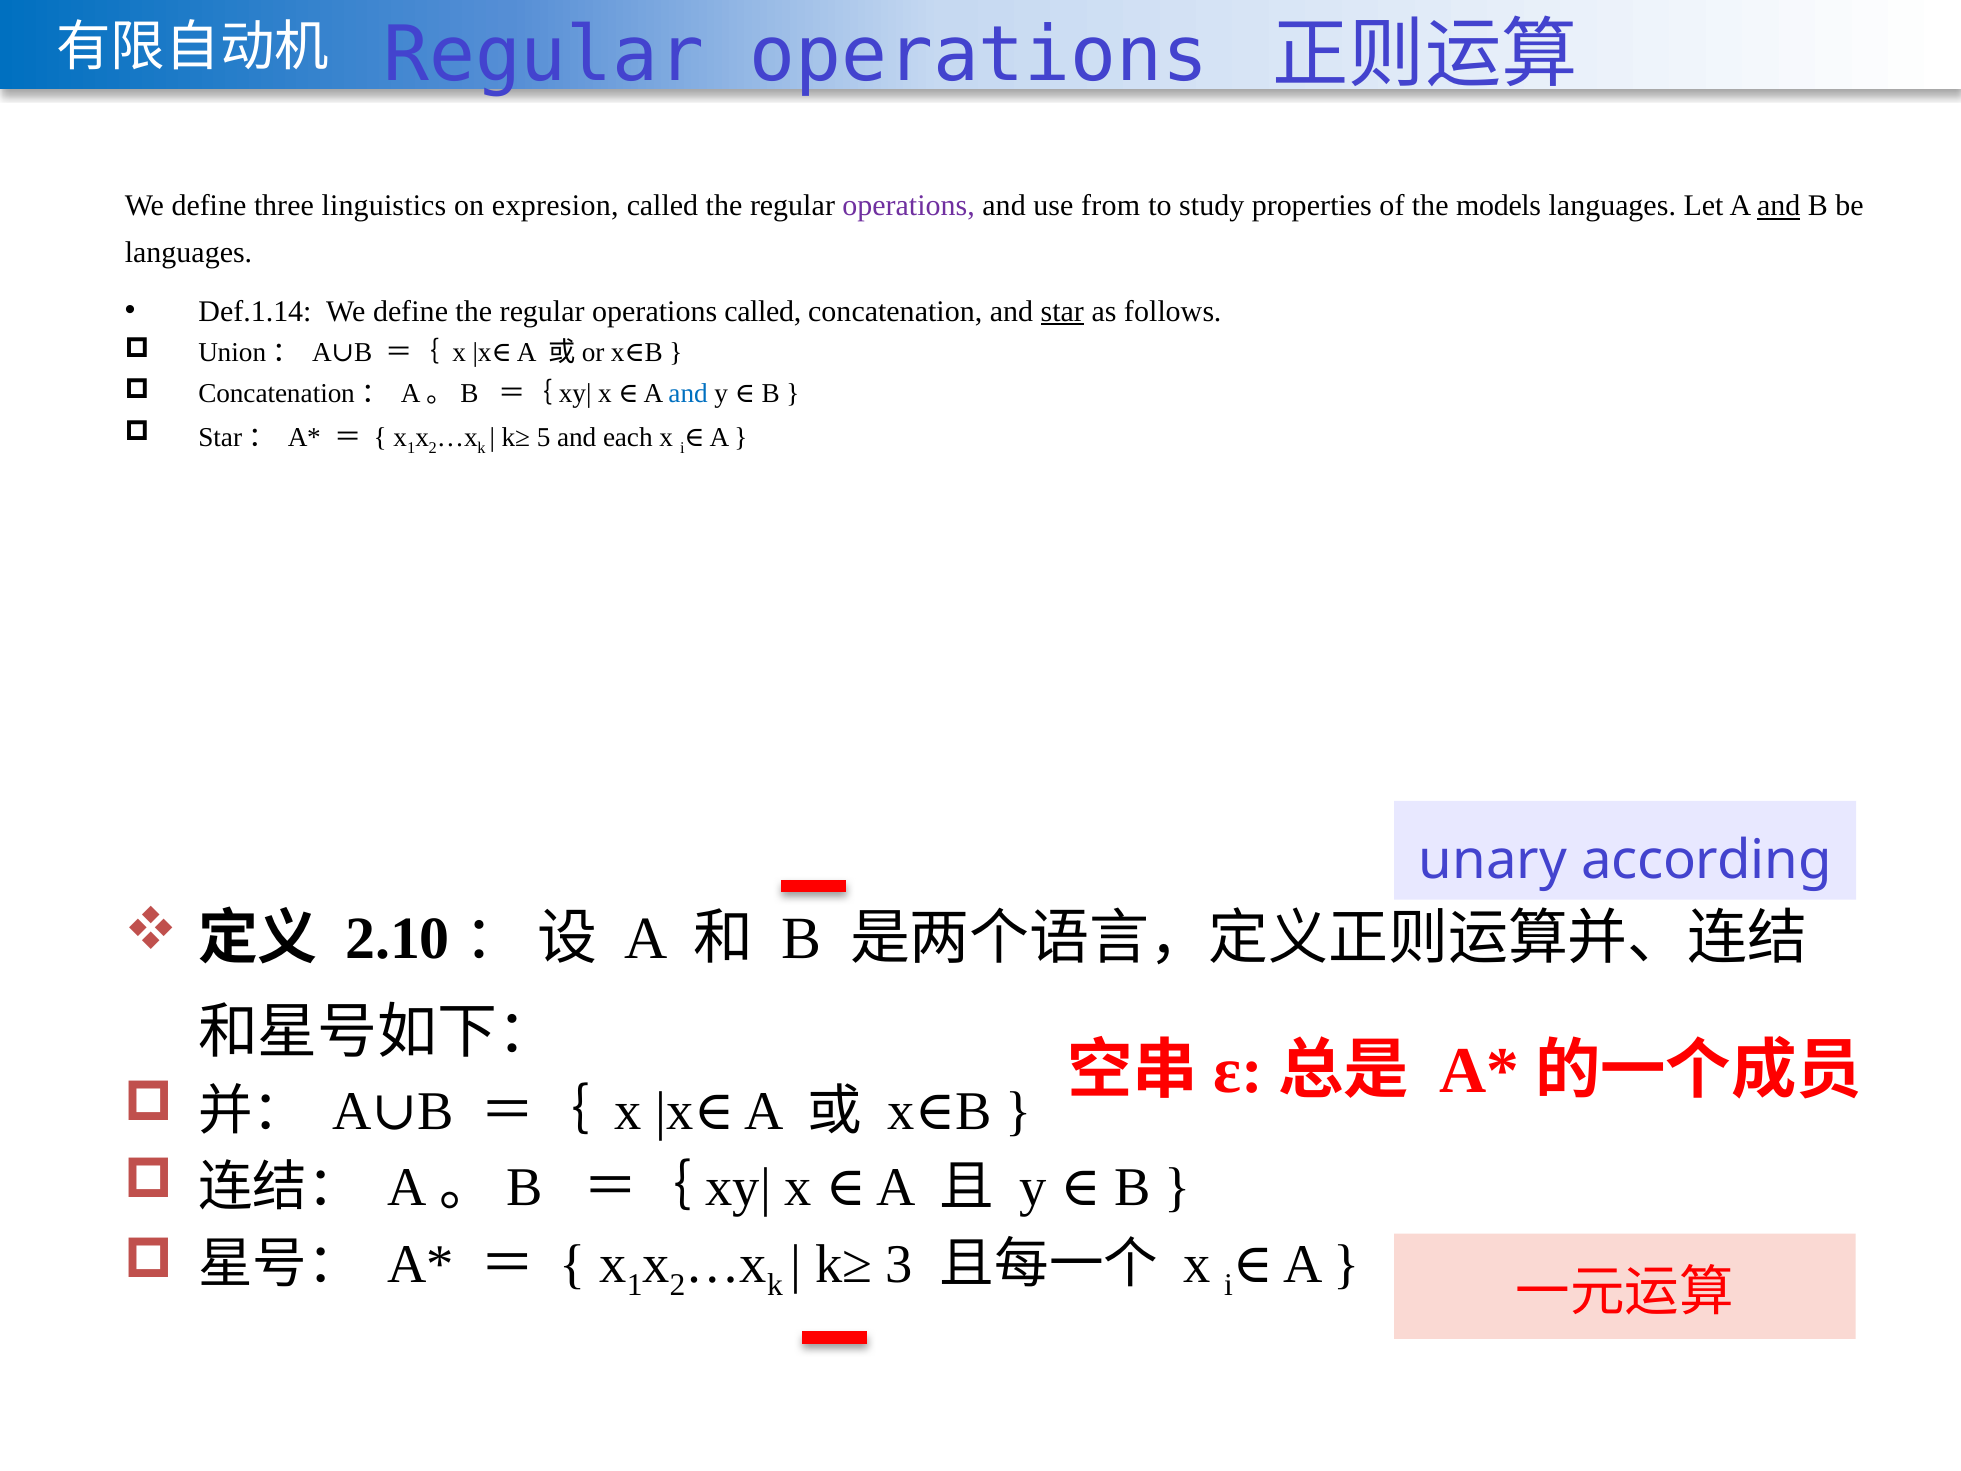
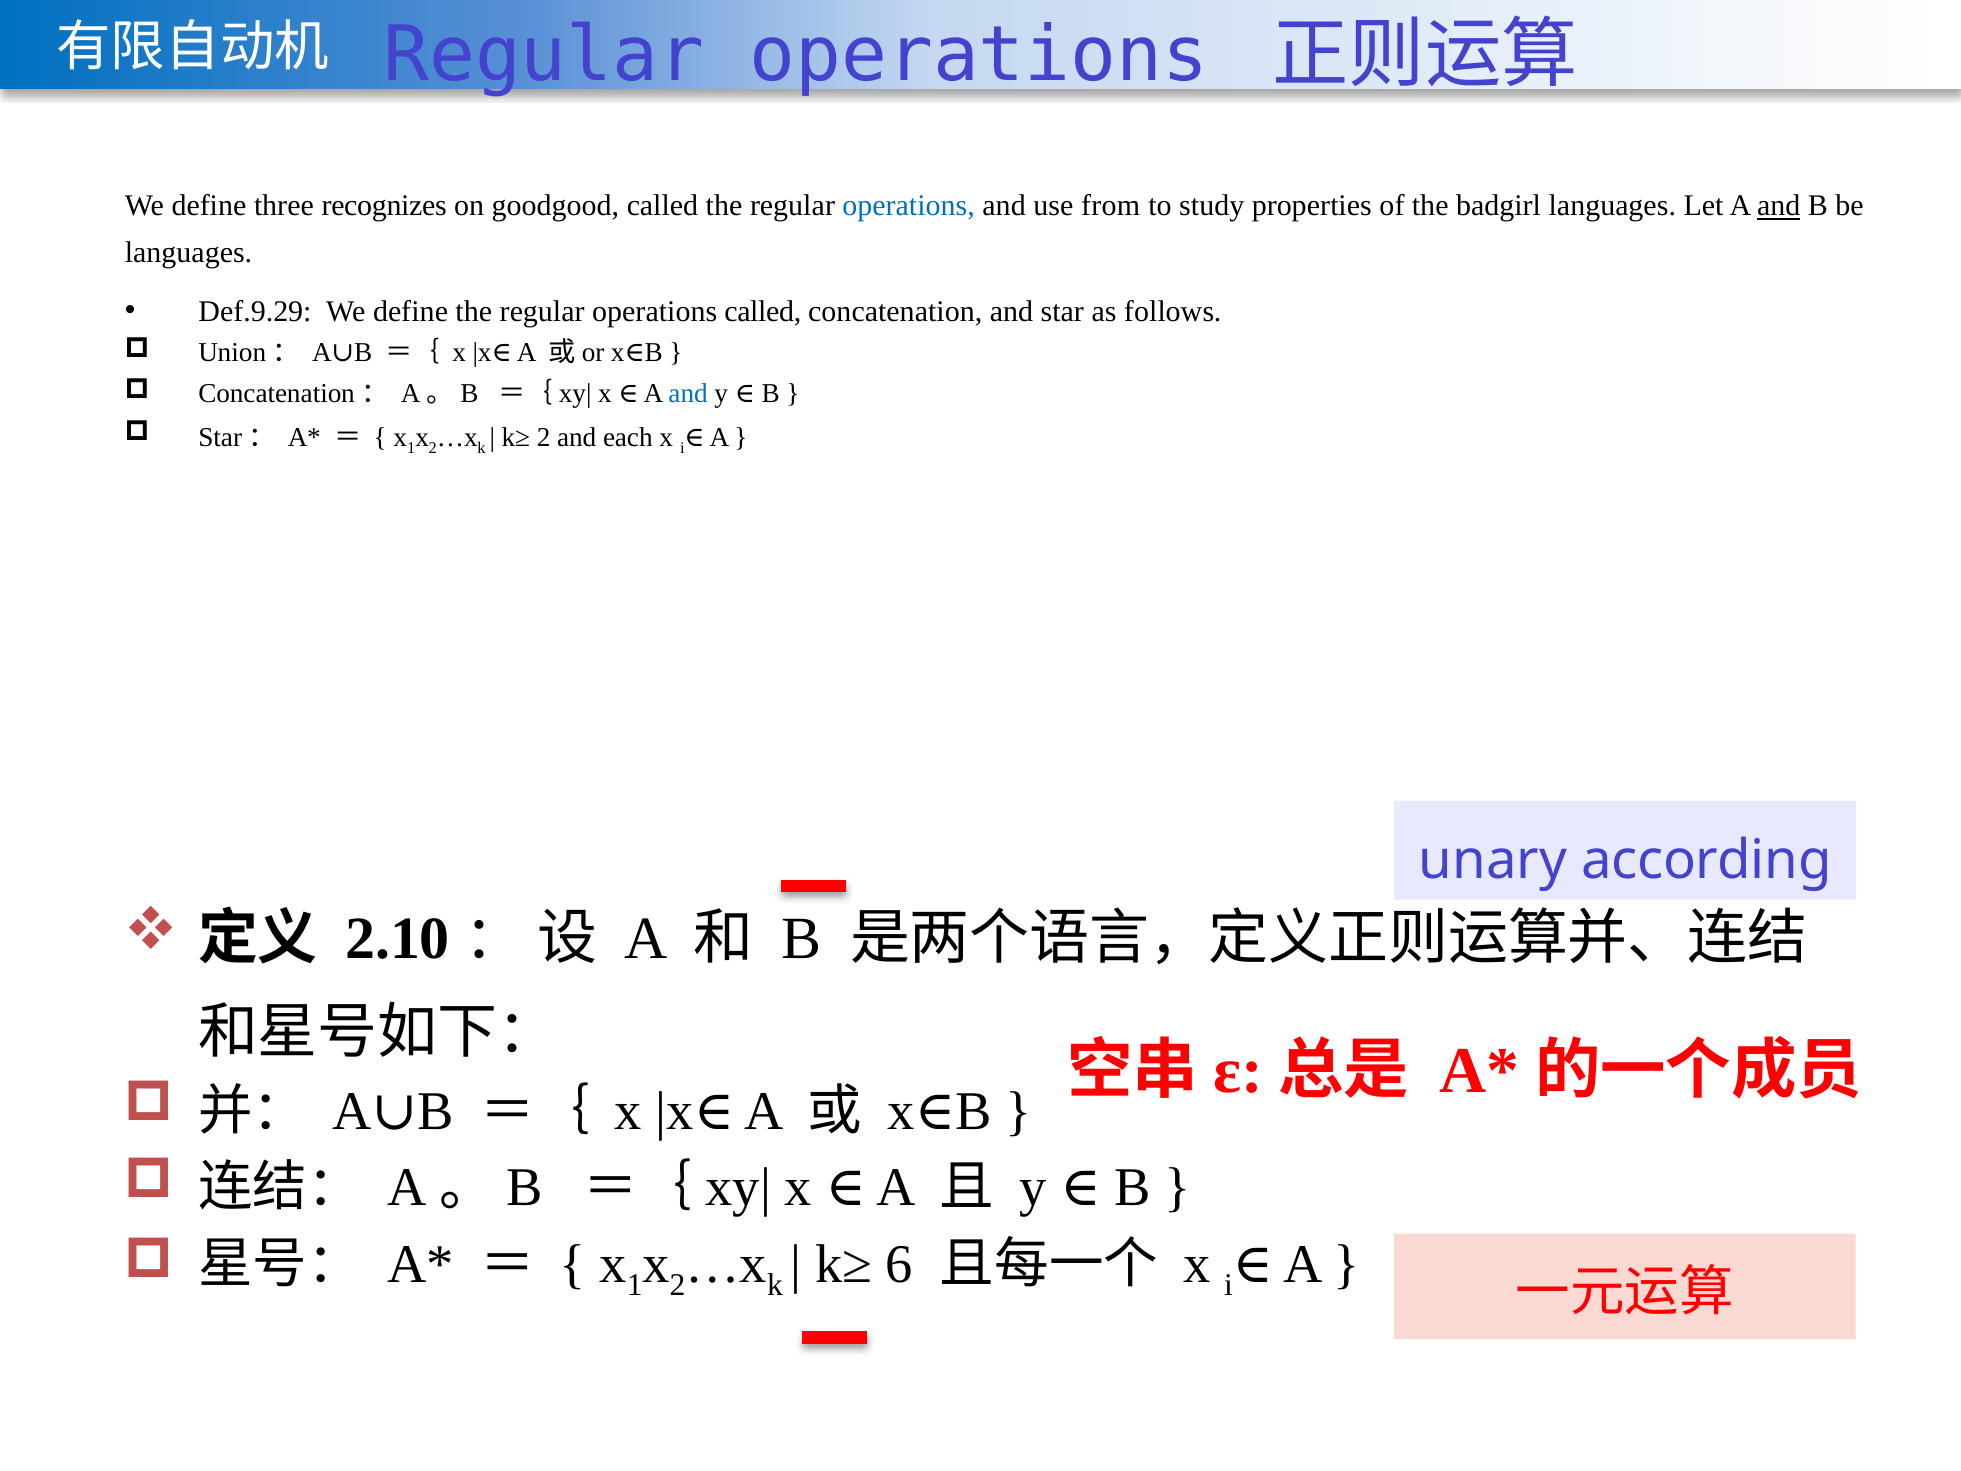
linguistics: linguistics -> recognizes
expresion: expresion -> goodgood
operations at (909, 206) colour: purple -> blue
models: models -> badgirl
Def.1.14: Def.1.14 -> Def.9.29
star underline: present -> none
k≥ 5: 5 -> 2
3: 3 -> 6
